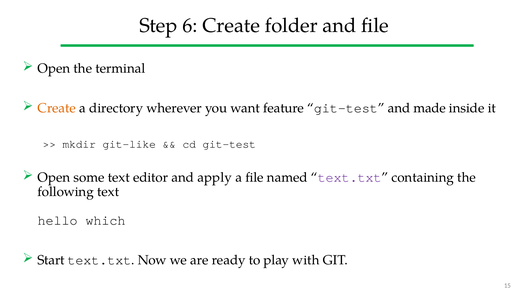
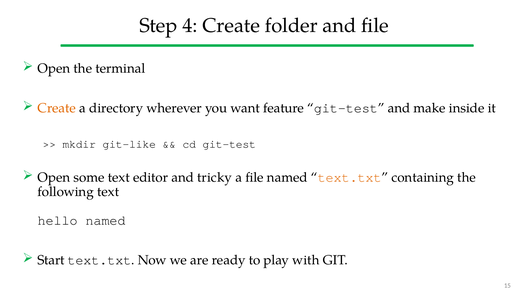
6: 6 -> 4
made: made -> make
apply: apply -> tricky
text.txt at (350, 178) colour: purple -> orange
hello which: which -> named
